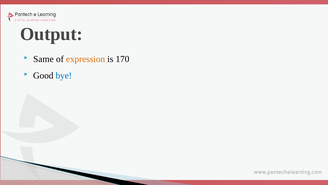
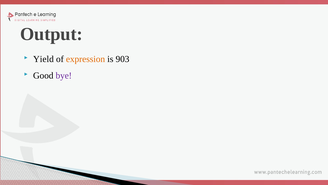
Same: Same -> Yield
170: 170 -> 903
bye colour: blue -> purple
